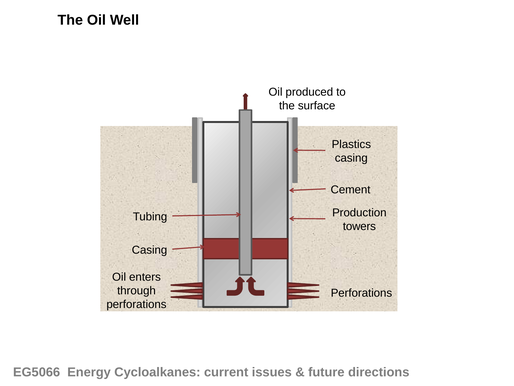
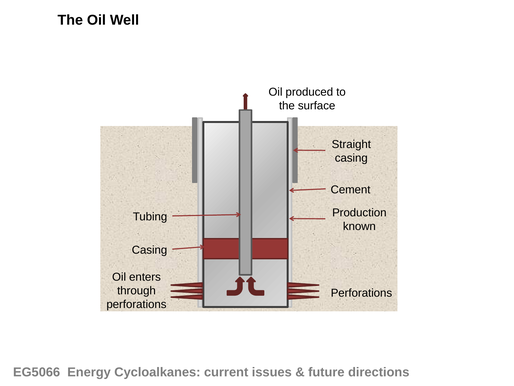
Plastics: Plastics -> Straight
towers: towers -> known
